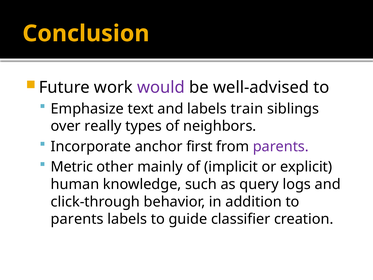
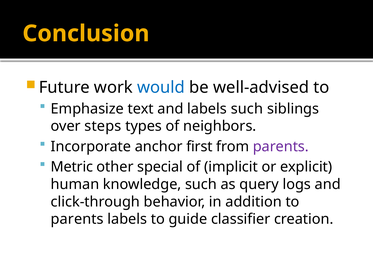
would colour: purple -> blue
labels train: train -> such
really: really -> steps
mainly: mainly -> special
